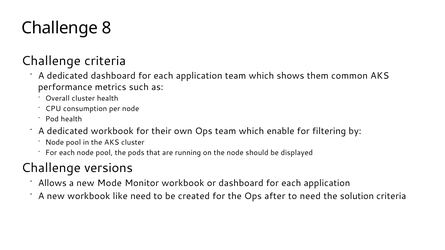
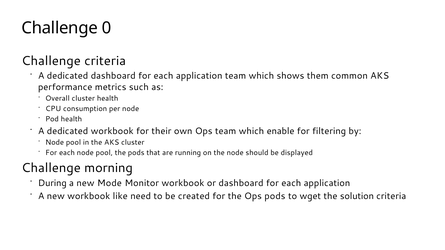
8: 8 -> 0
versions: versions -> morning
Allows: Allows -> During
Ops after: after -> pods
to need: need -> wget
